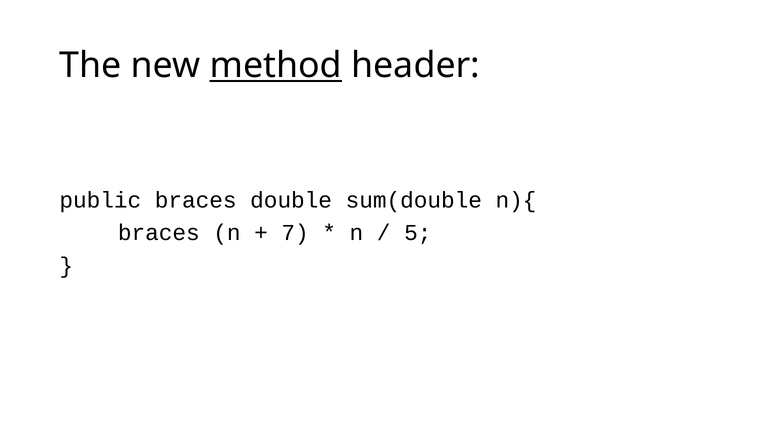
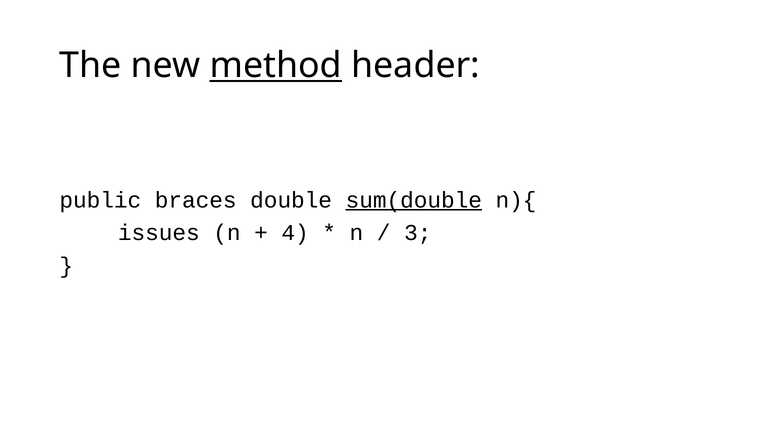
sum(double underline: none -> present
braces at (159, 233): braces -> issues
7: 7 -> 4
5: 5 -> 3
